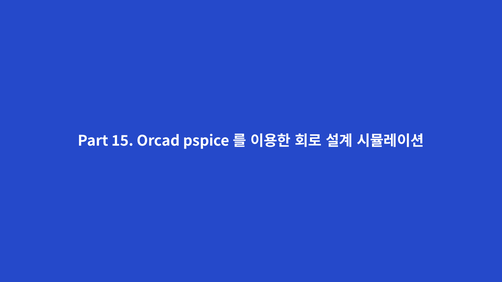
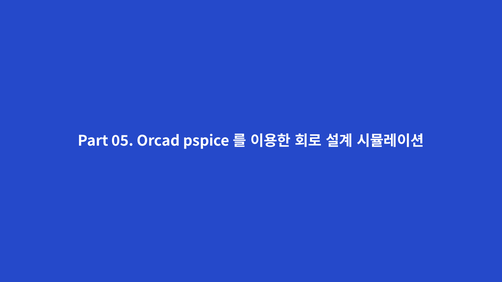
15: 15 -> 05
